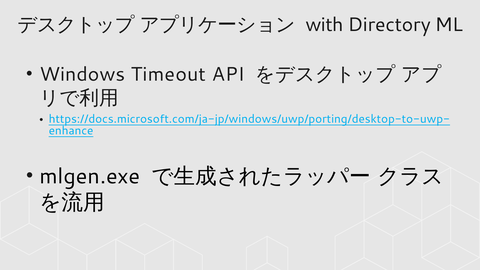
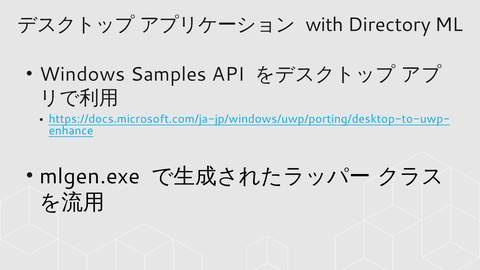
Timeout: Timeout -> Samples
